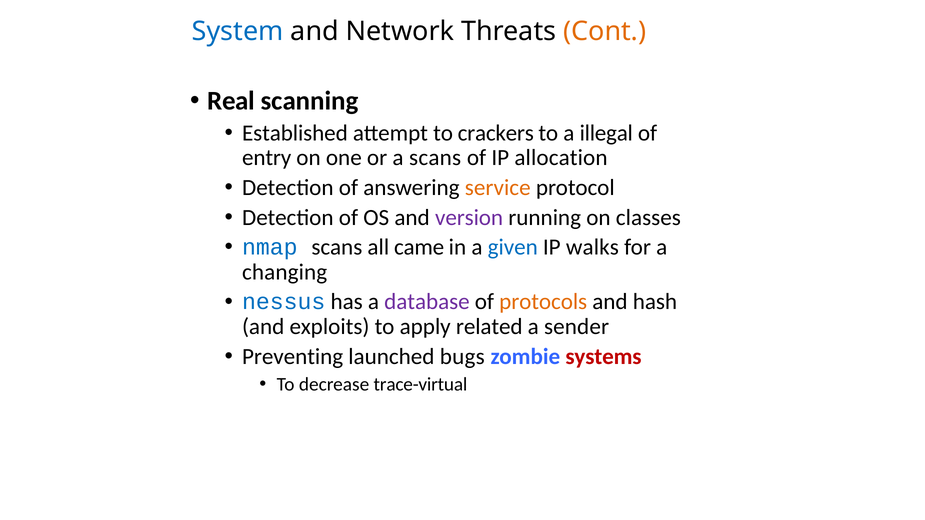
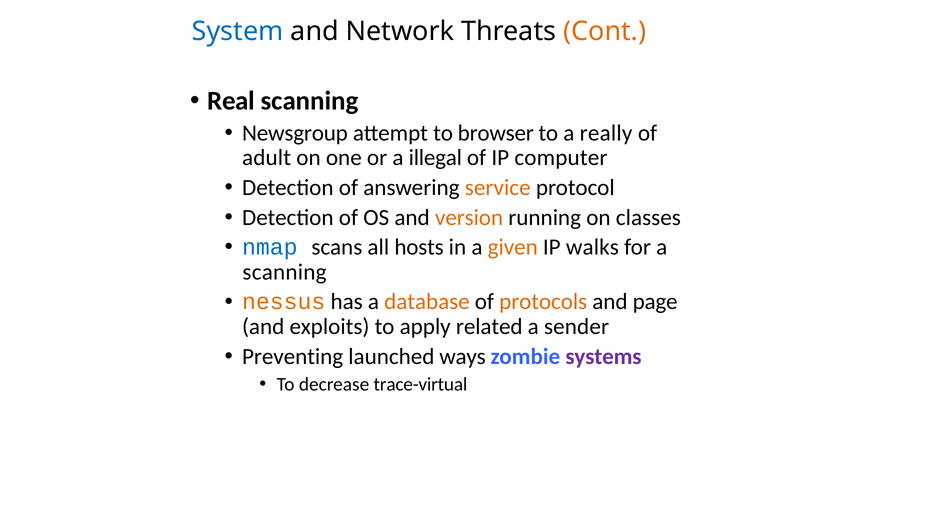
Established: Established -> Newsgroup
crackers: crackers -> browser
illegal: illegal -> really
entry: entry -> adult
a scans: scans -> illegal
allocation: allocation -> computer
version colour: purple -> orange
came: came -> hosts
given colour: blue -> orange
changing at (285, 272): changing -> scanning
nessus colour: blue -> orange
database colour: purple -> orange
hash: hash -> page
bugs: bugs -> ways
systems colour: red -> purple
